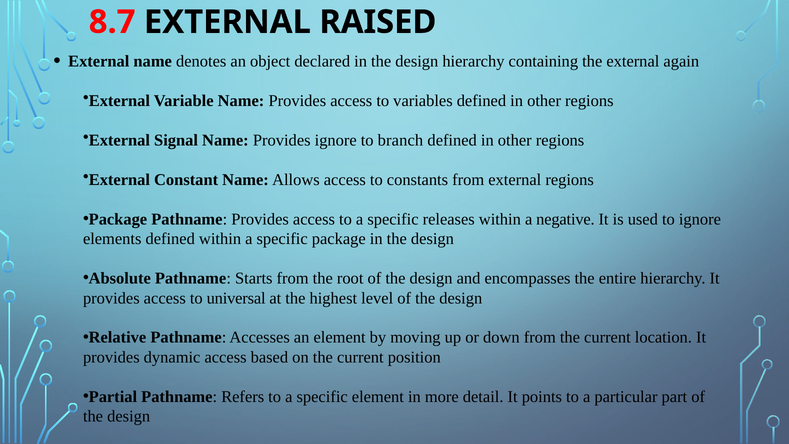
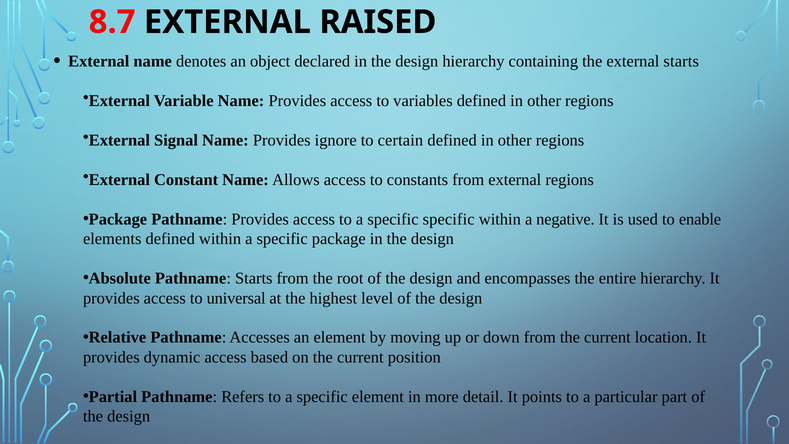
external again: again -> starts
branch: branch -> certain
specific releases: releases -> specific
to ignore: ignore -> enable
